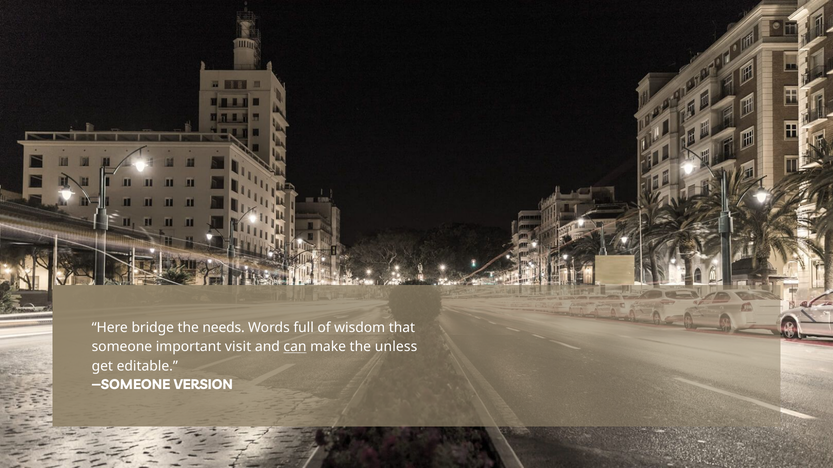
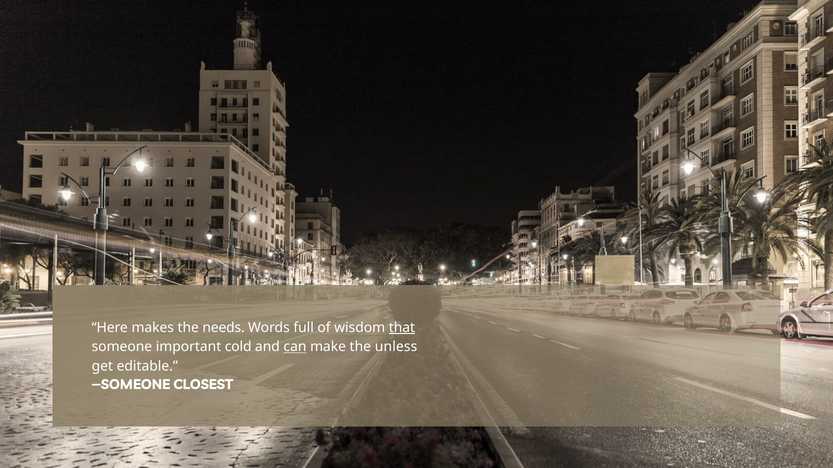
bridge: bridge -> makes
that underline: none -> present
visit: visit -> cold
VERSION: VERSION -> CLOSEST
